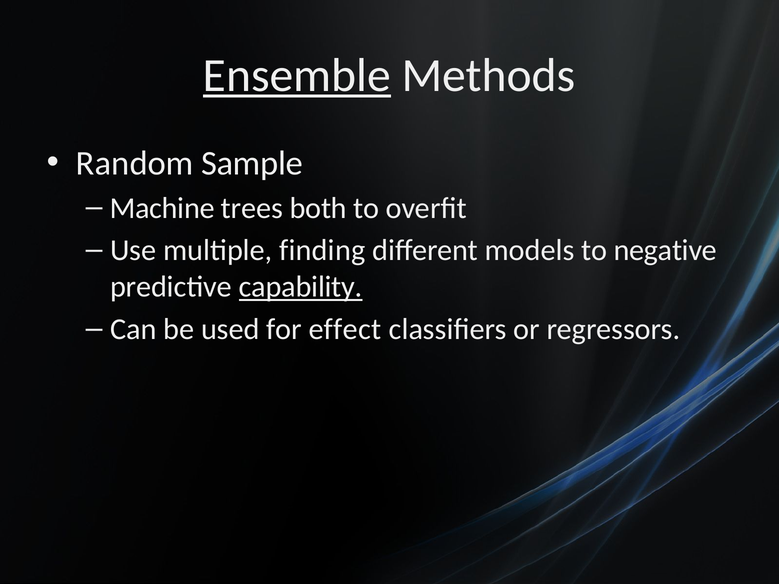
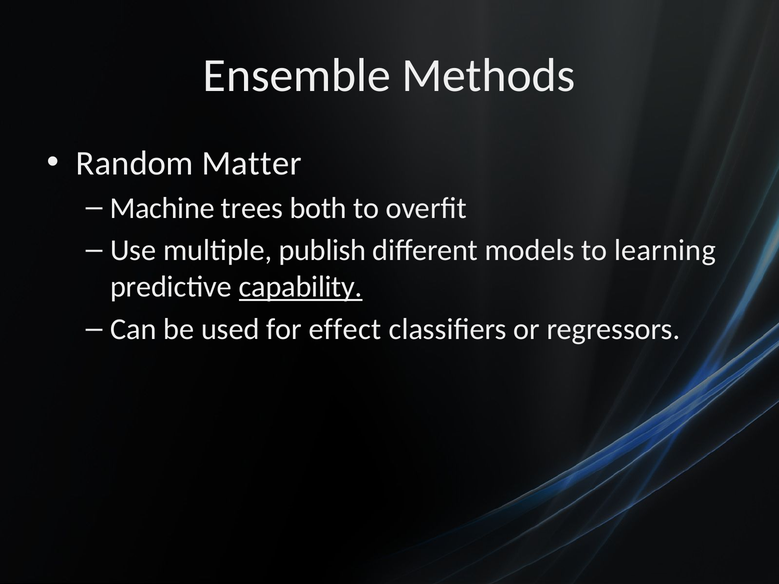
Ensemble underline: present -> none
Sample: Sample -> Matter
finding: finding -> publish
negative: negative -> learning
